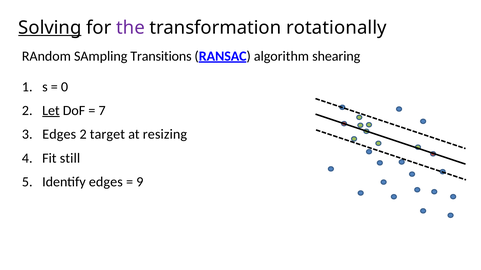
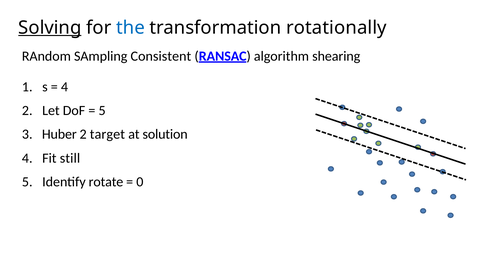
the colour: purple -> blue
Transitions: Transitions -> Consistent
0 at (65, 87): 0 -> 4
Let underline: present -> none
7 at (102, 111): 7 -> 5
3 Edges: Edges -> Huber
resizing: resizing -> solution
Identify edges: edges -> rotate
9: 9 -> 0
